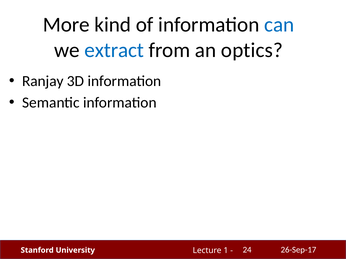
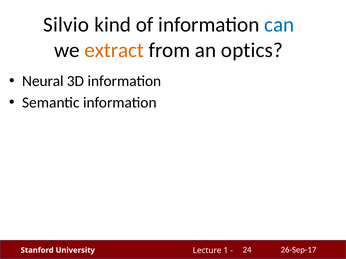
More: More -> Silvio
extract colour: blue -> orange
Ranjay: Ranjay -> Neural
